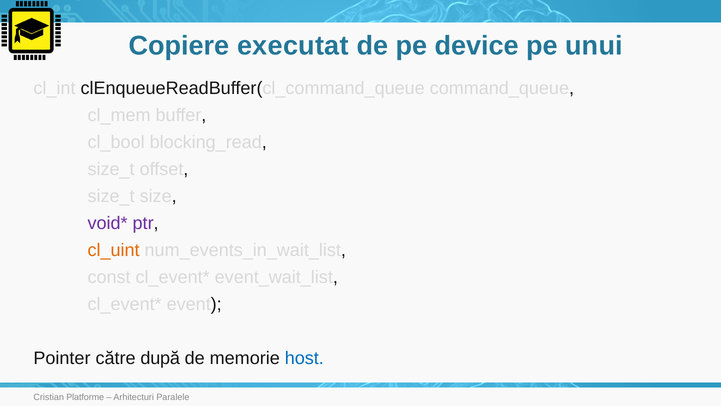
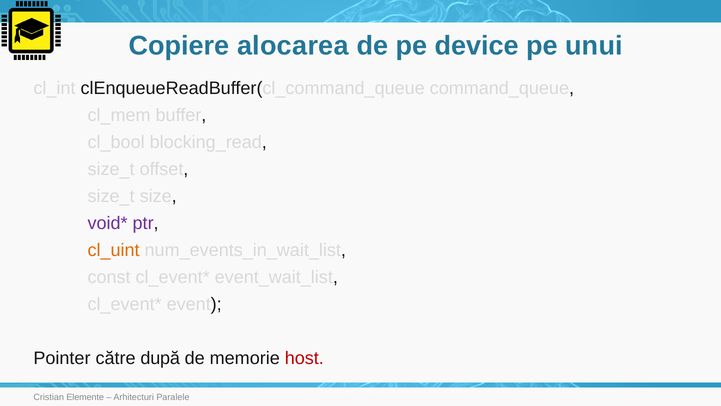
executat: executat -> alocarea
host colour: blue -> red
Platforme: Platforme -> Elemente
